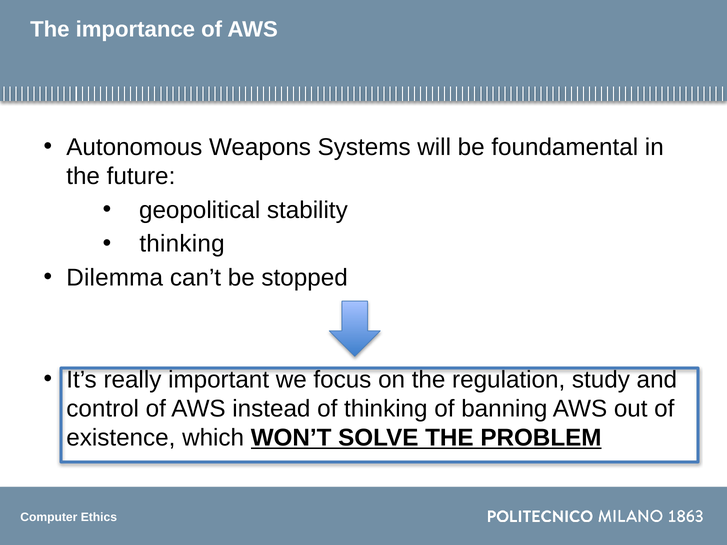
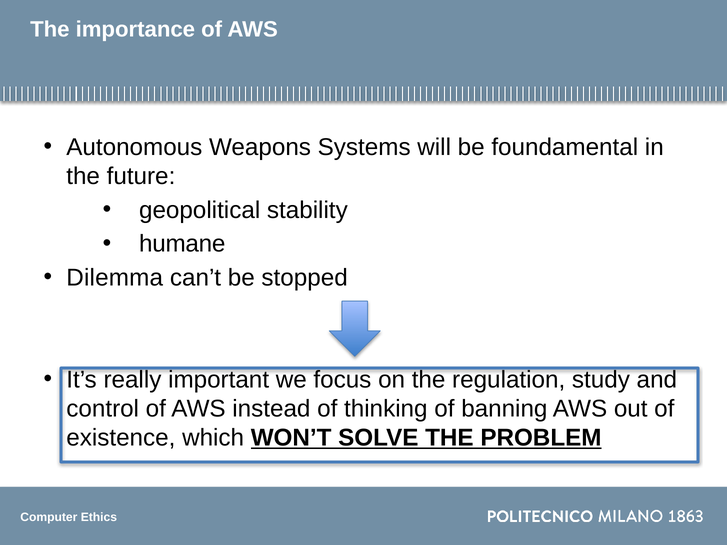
thinking at (182, 244): thinking -> humane
